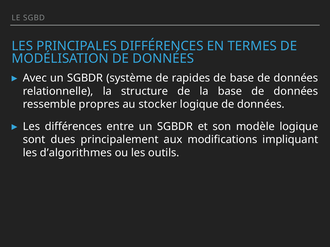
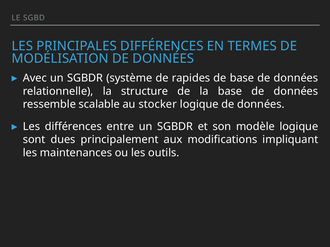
propres: propres -> scalable
dʼalgorithmes: dʼalgorithmes -> maintenances
